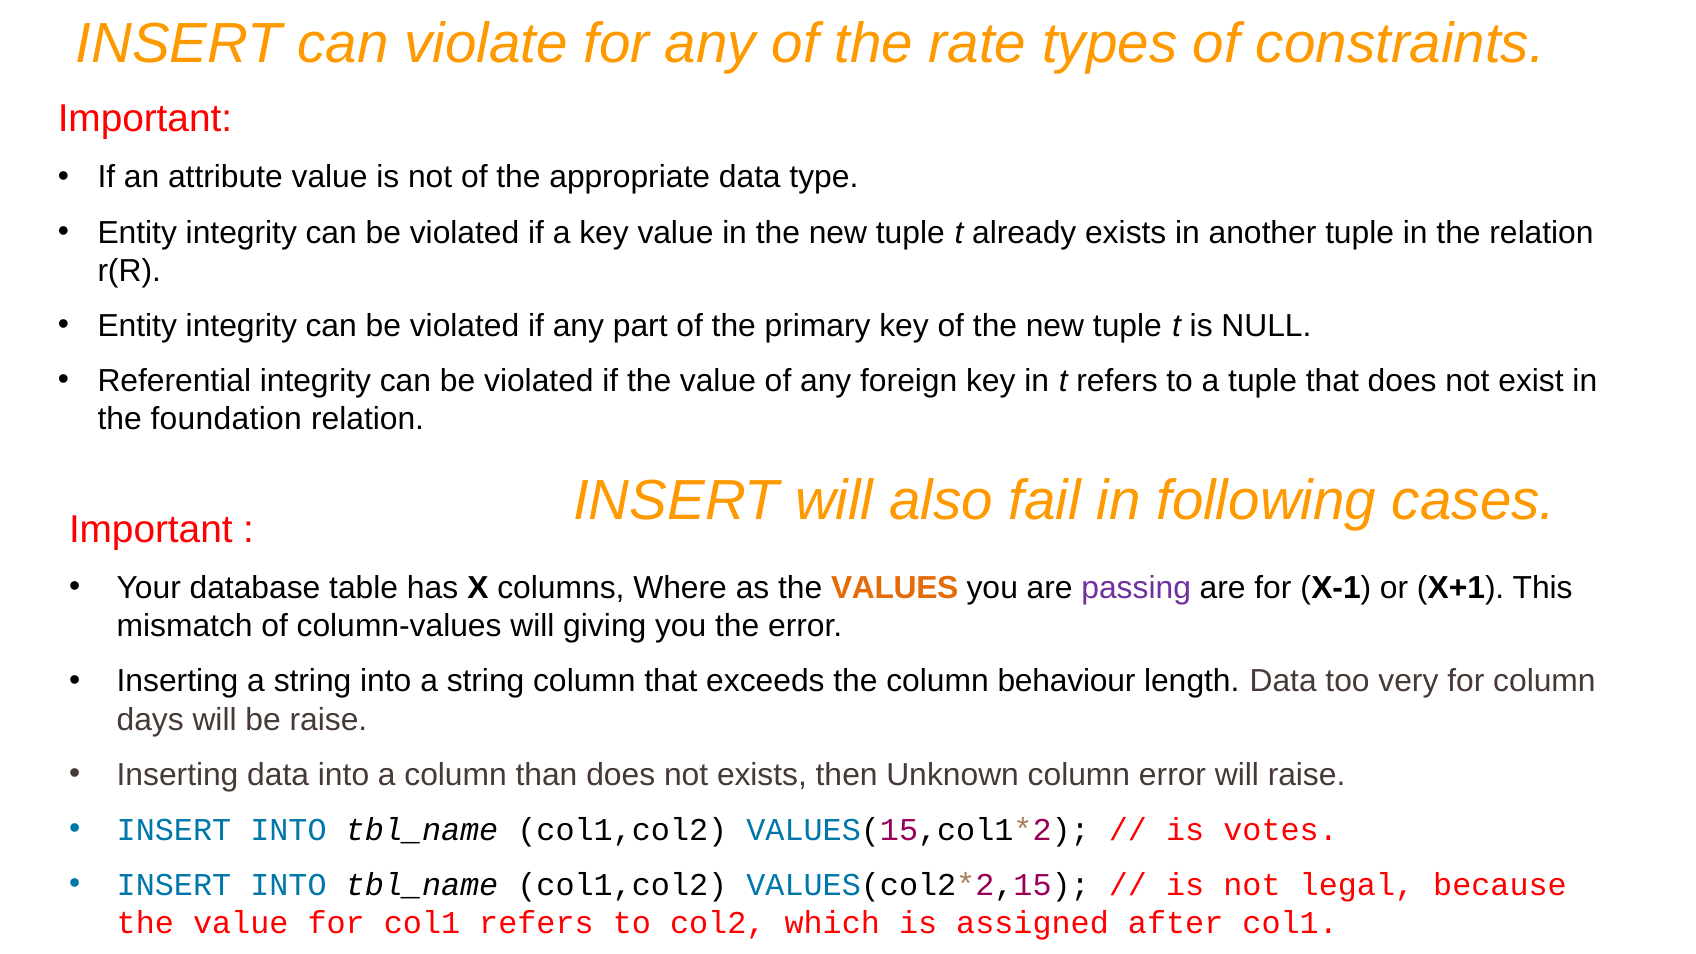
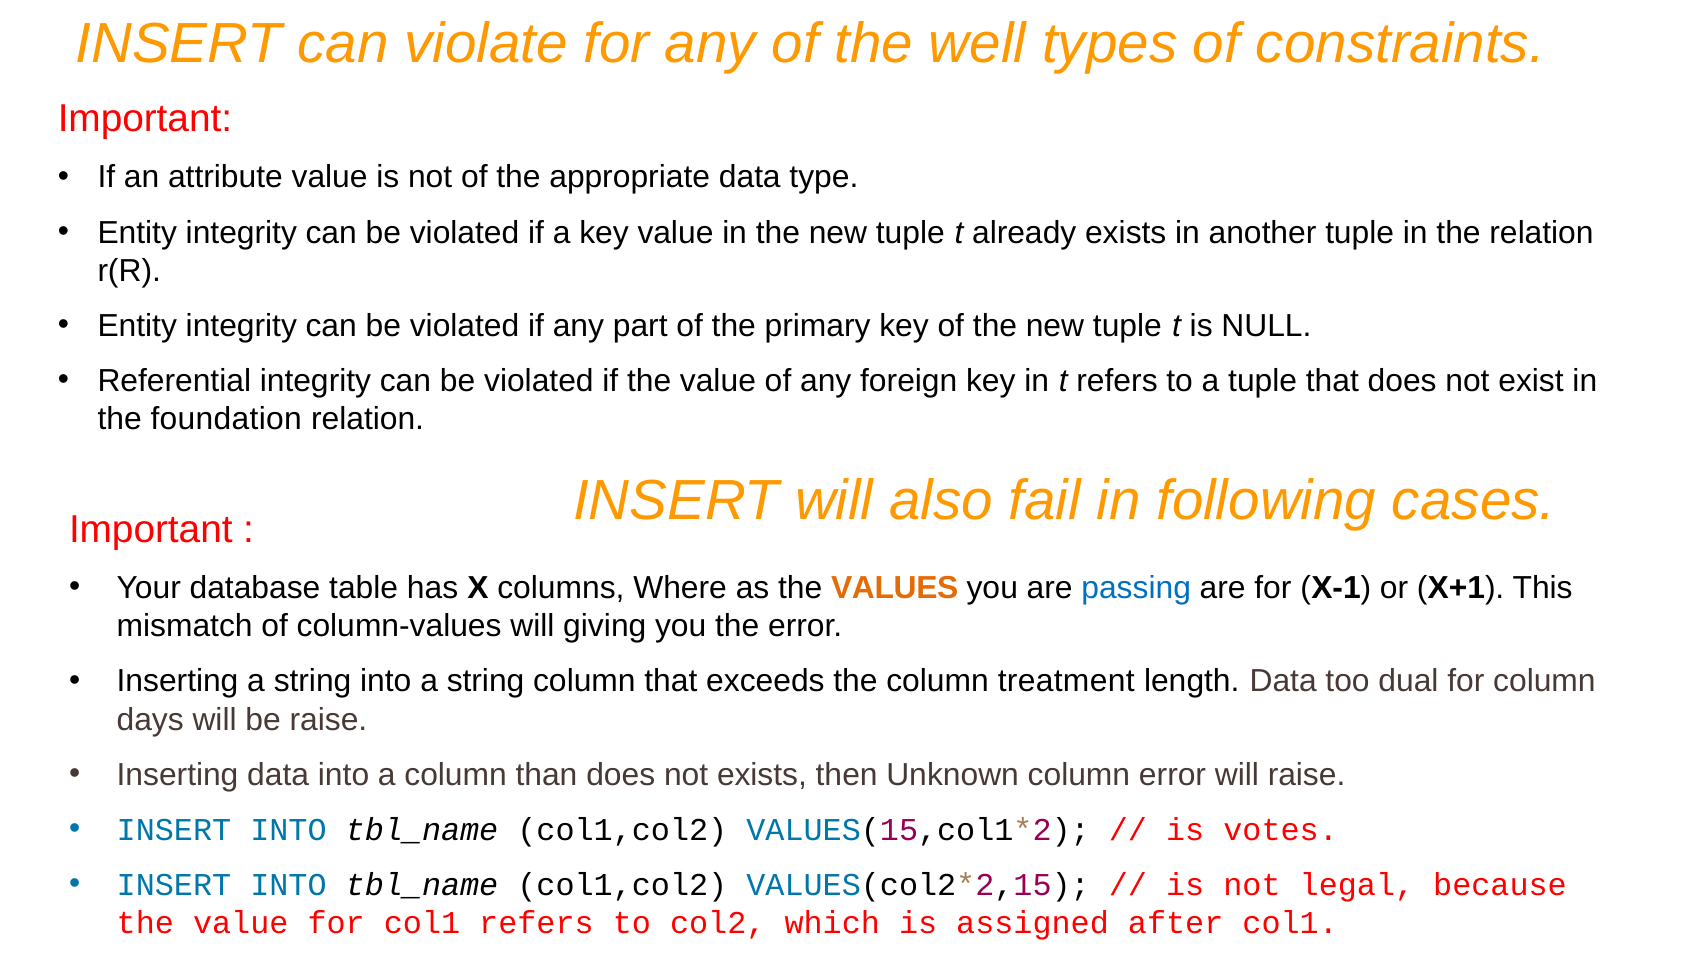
rate: rate -> well
passing colour: purple -> blue
behaviour: behaviour -> treatment
very: very -> dual
